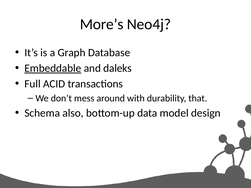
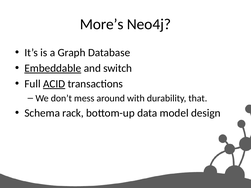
daleks: daleks -> switch
ACID underline: none -> present
also: also -> rack
